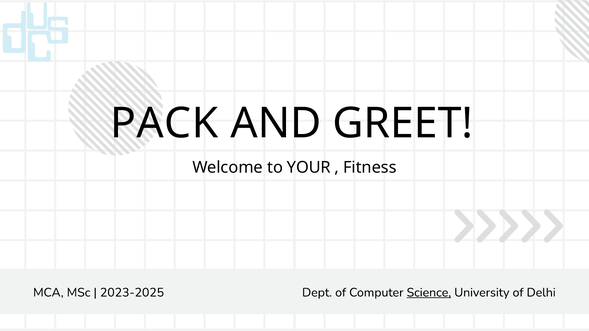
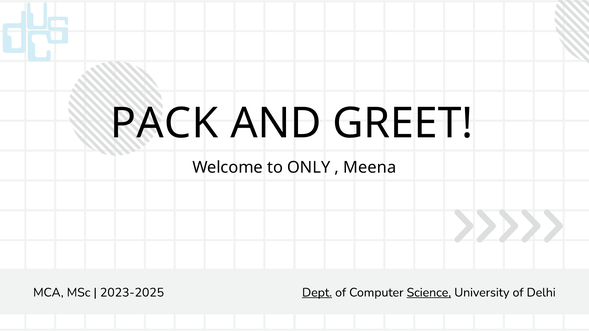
YOUR: YOUR -> ONLY
Fitness: Fitness -> Meena
Dept underline: none -> present
